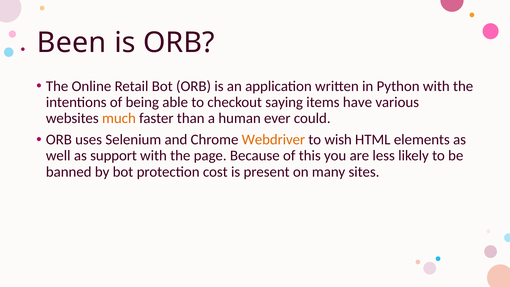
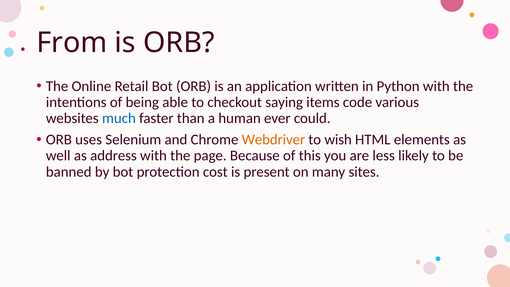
Been: Been -> From
have: have -> code
much colour: orange -> blue
support: support -> address
